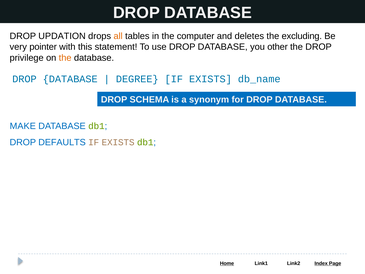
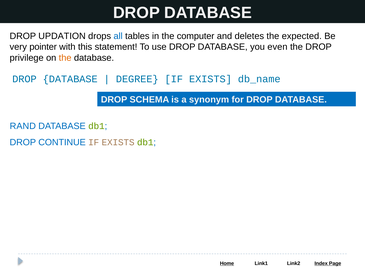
all colour: orange -> blue
excluding: excluding -> expected
other: other -> even
MAKE: MAKE -> RAND
DEFAULTS: DEFAULTS -> CONTINUE
